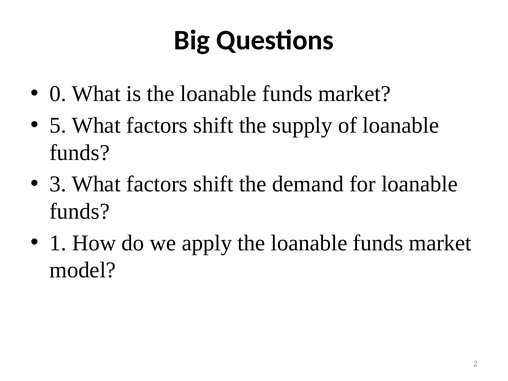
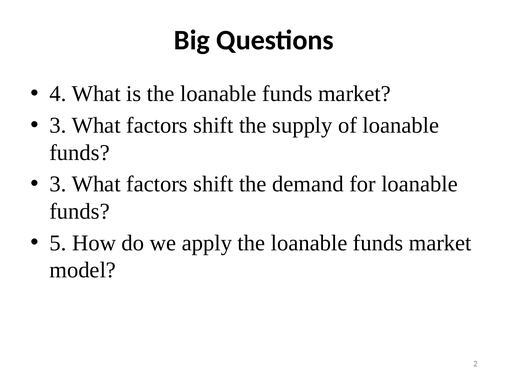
0: 0 -> 4
5 at (58, 125): 5 -> 3
1: 1 -> 5
